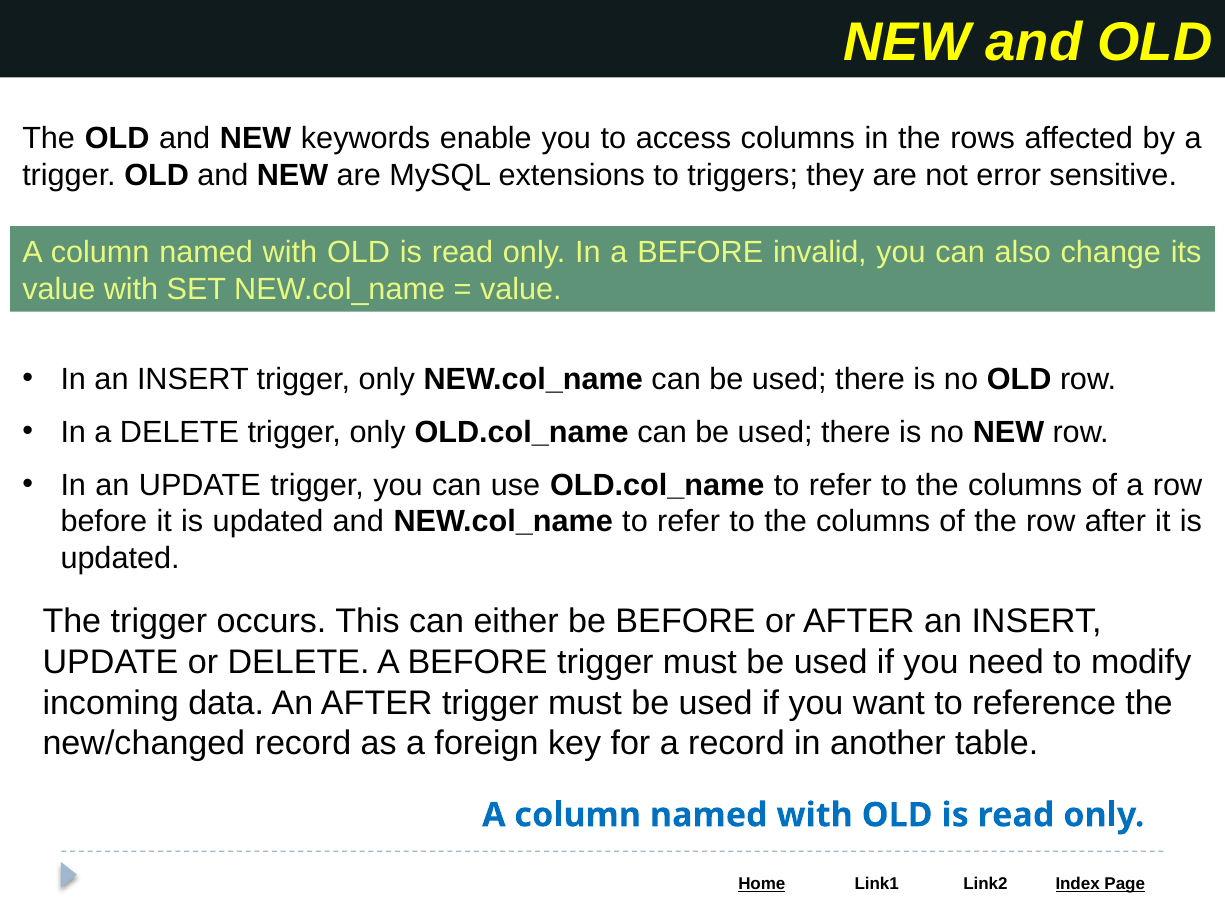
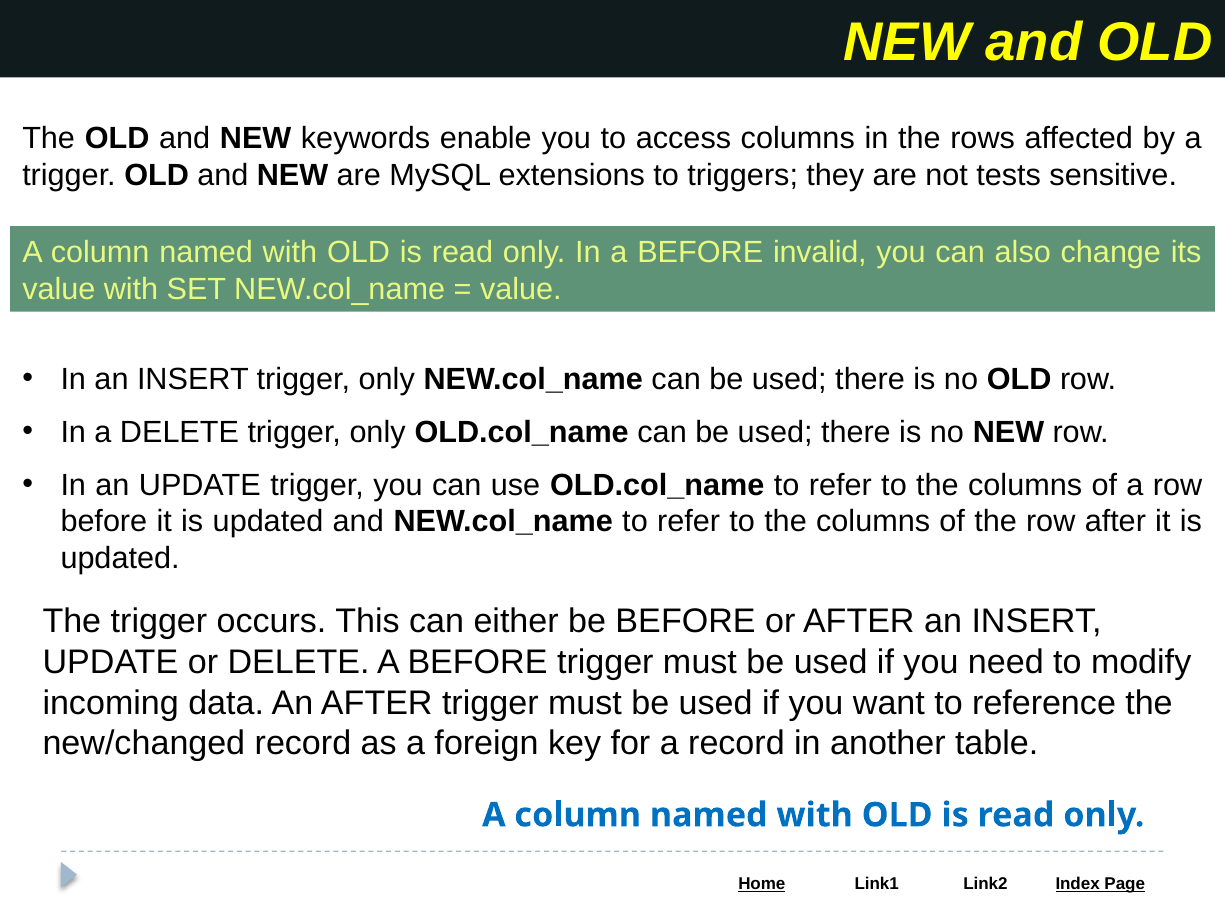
error: error -> tests
